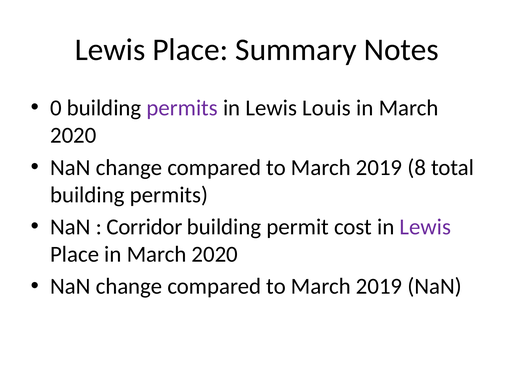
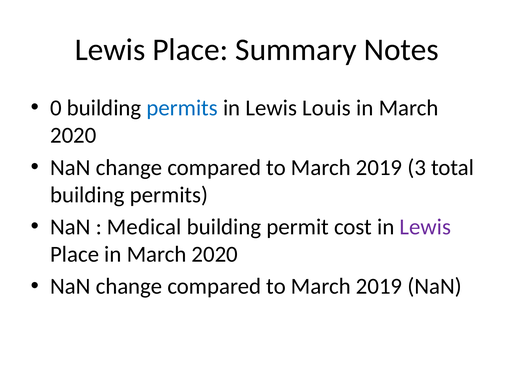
permits at (182, 108) colour: purple -> blue
8: 8 -> 3
Corridor: Corridor -> Medical
